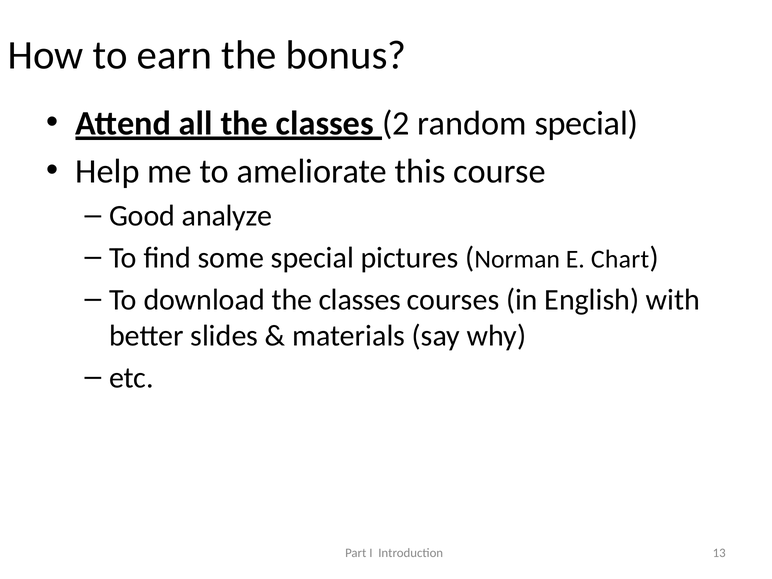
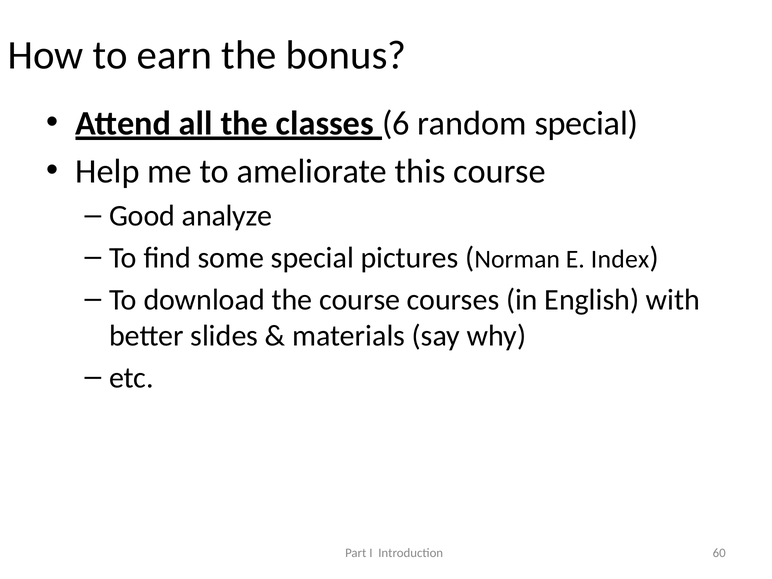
2: 2 -> 6
Chart: Chart -> Index
download the classes: classes -> course
13: 13 -> 60
